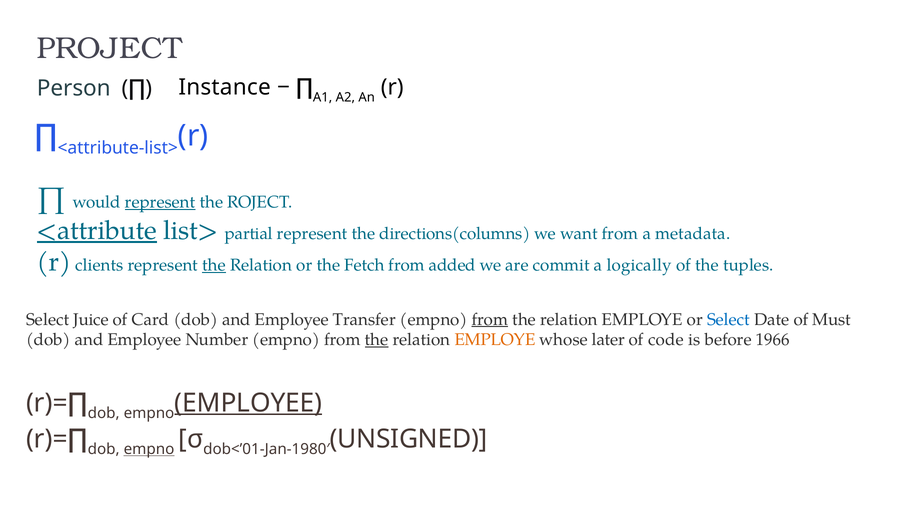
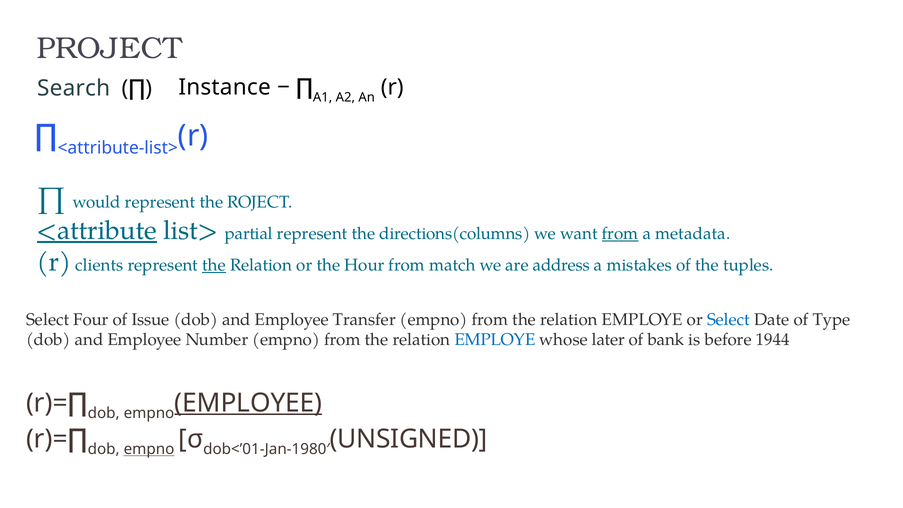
Person: Person -> Search
represent at (160, 202) underline: present -> none
from at (620, 234) underline: none -> present
Fetch: Fetch -> Hour
added: added -> match
commit: commit -> address
logically: logically -> mistakes
Juice: Juice -> Four
Card: Card -> Issue
from at (490, 319) underline: present -> none
Must: Must -> Type
the at (377, 340) underline: present -> none
EMPLOYE at (495, 340) colour: orange -> blue
code: code -> bank
1966: 1966 -> 1944
